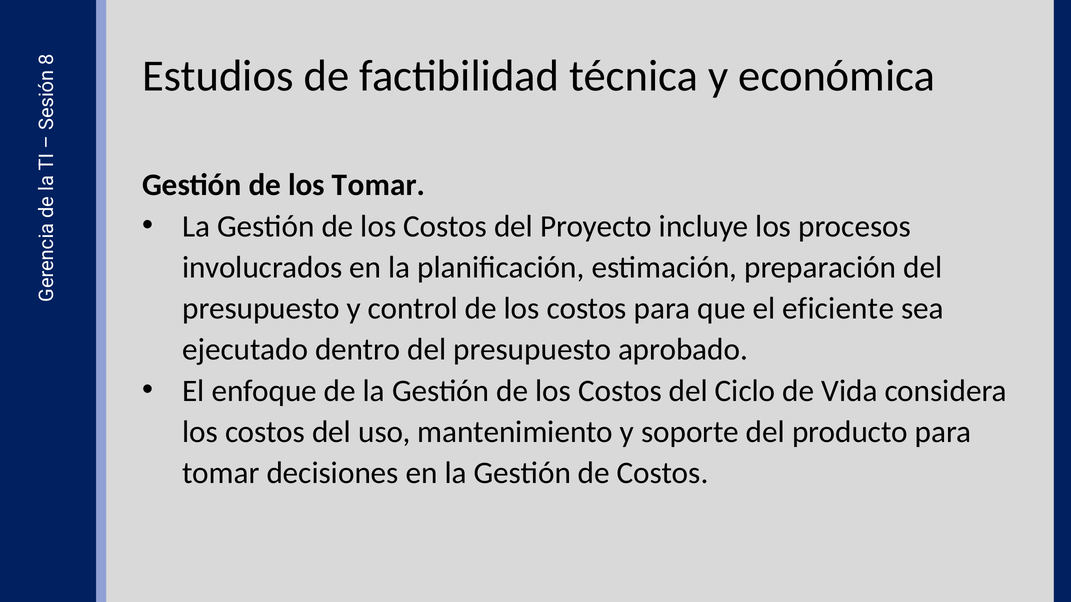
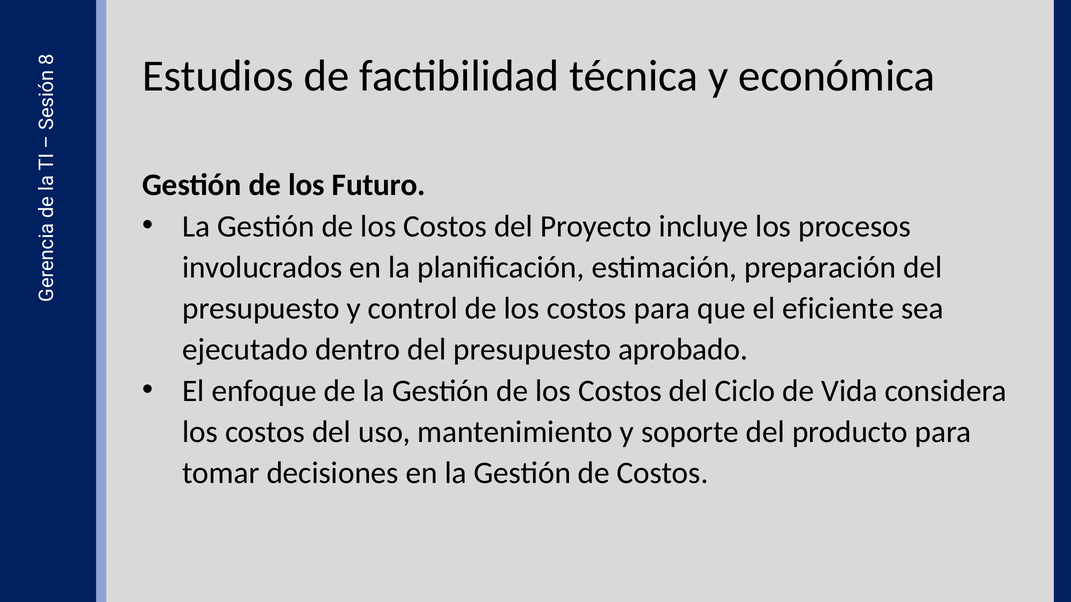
los Tomar: Tomar -> Futuro
